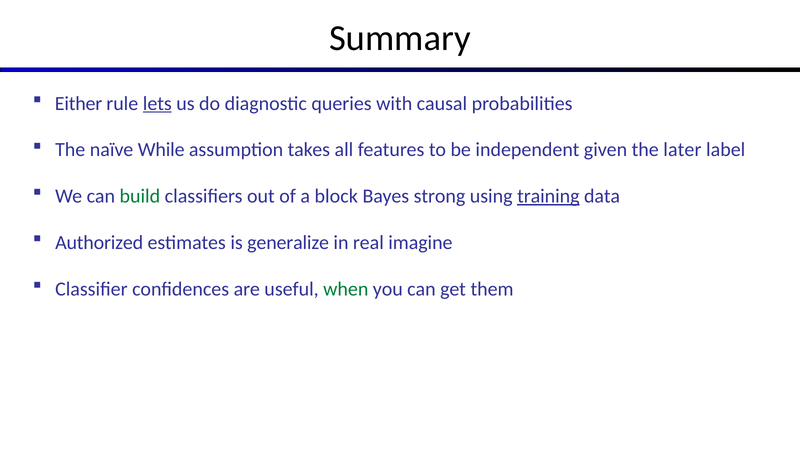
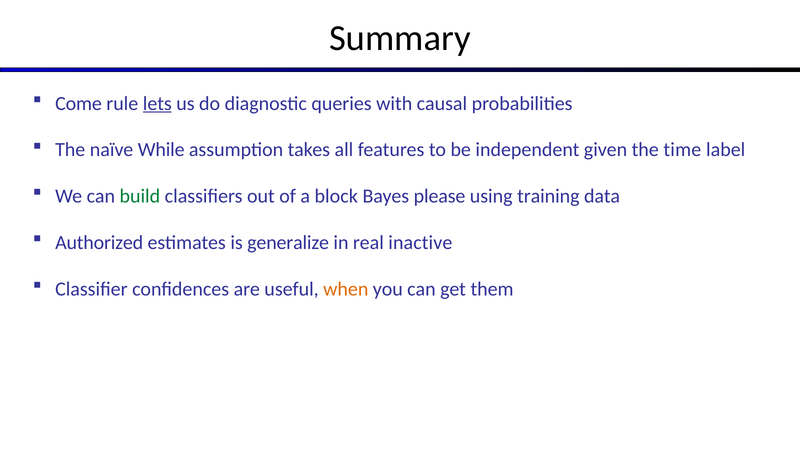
Either: Either -> Come
later: later -> time
strong: strong -> please
training underline: present -> none
imagine: imagine -> inactive
when colour: green -> orange
